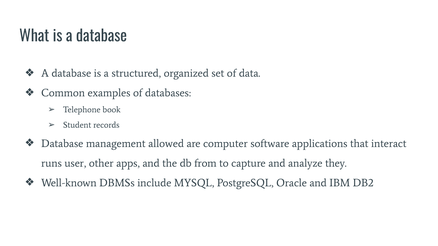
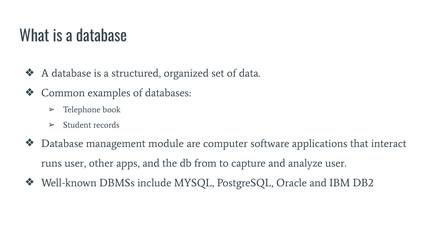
allowed: allowed -> module
analyze they: they -> user
